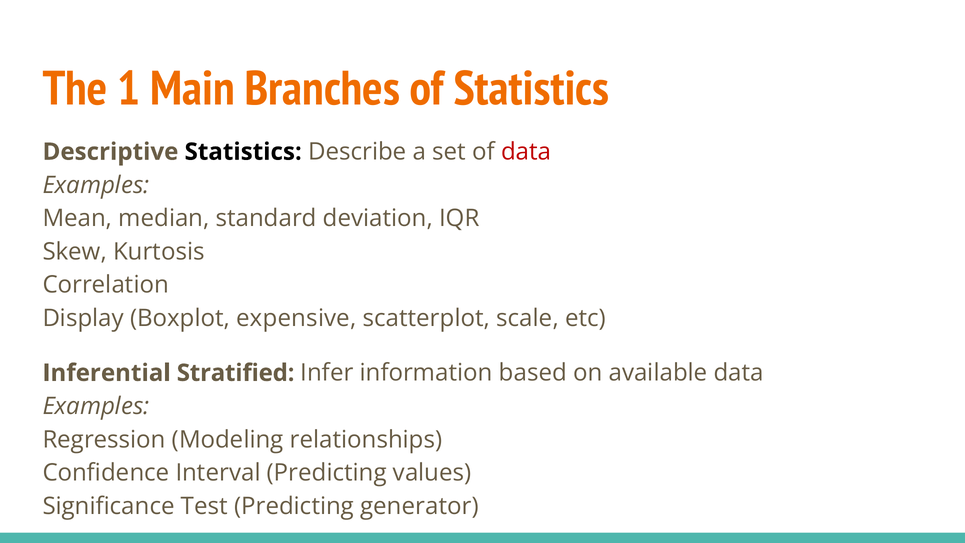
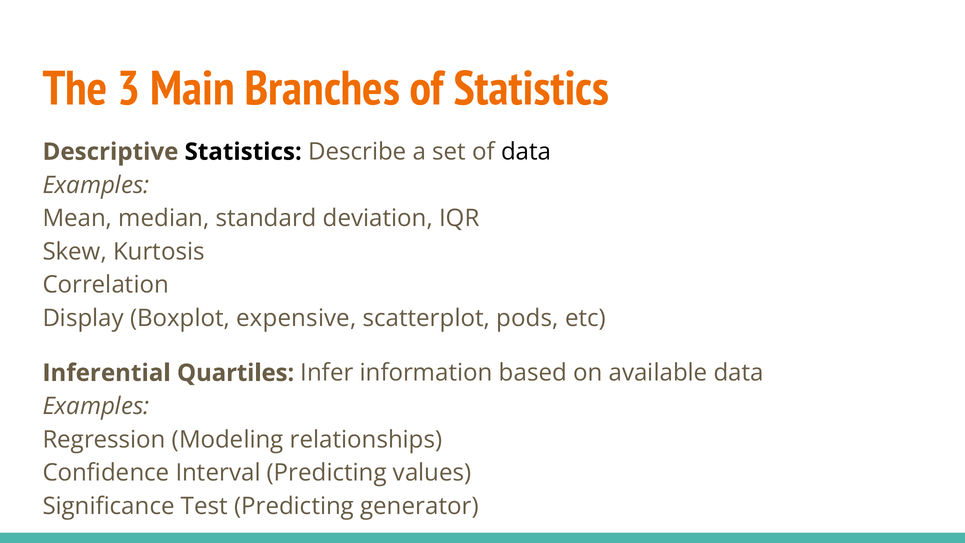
1: 1 -> 3
data at (526, 152) colour: red -> black
scale: scale -> pods
Stratified: Stratified -> Quartiles
